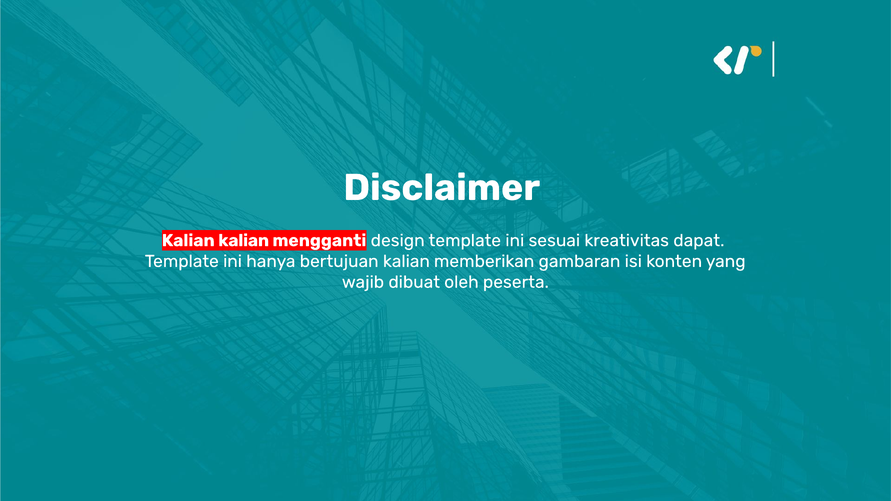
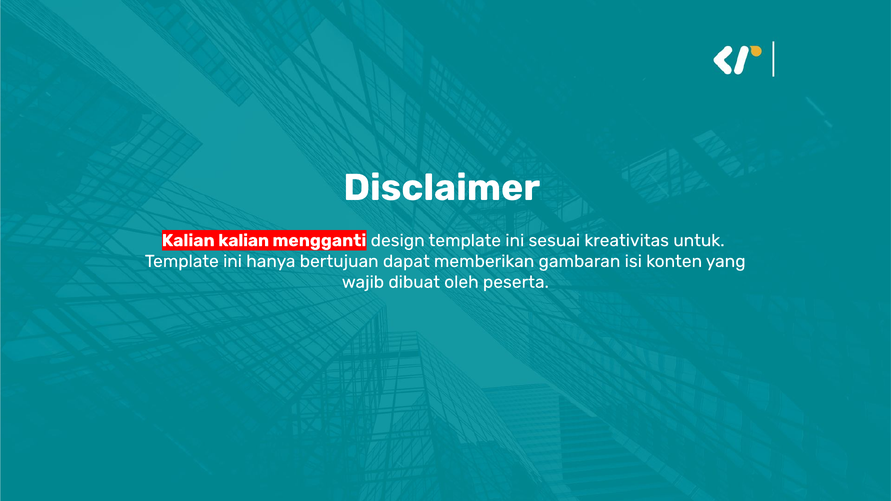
dapat: dapat -> untuk
bertujuan kalian: kalian -> dapat
